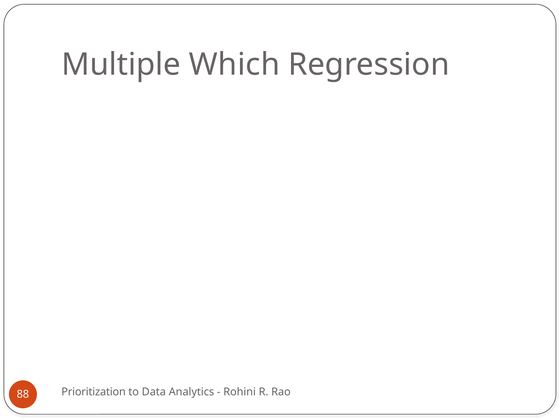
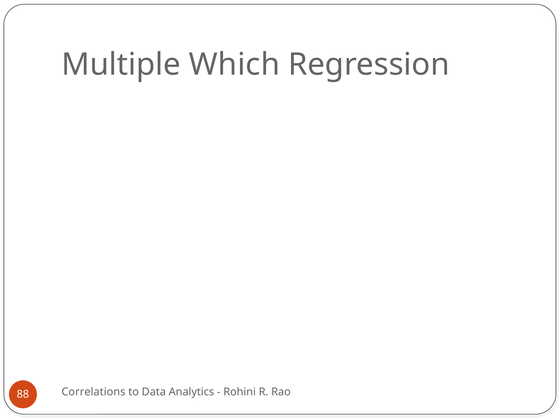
Prioritization: Prioritization -> Correlations
